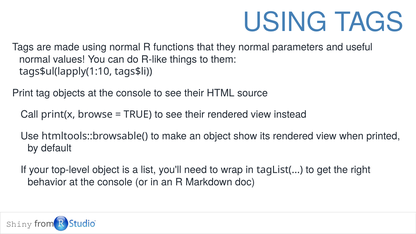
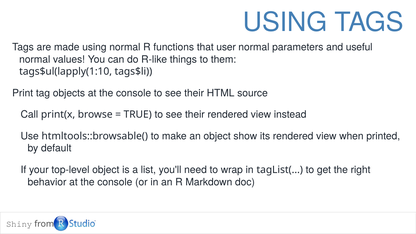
they: they -> user
